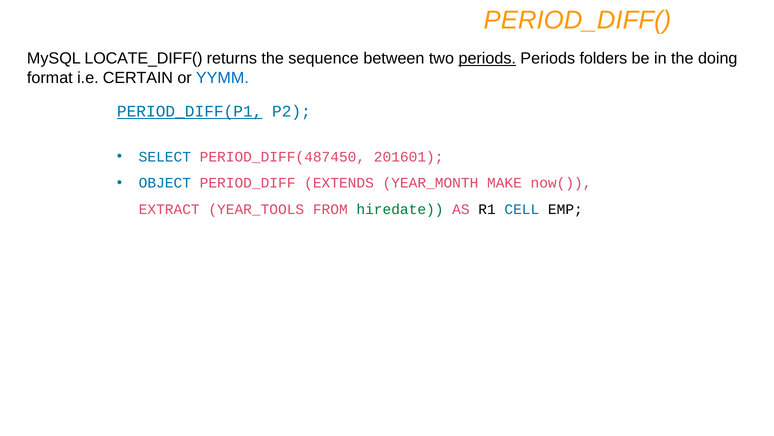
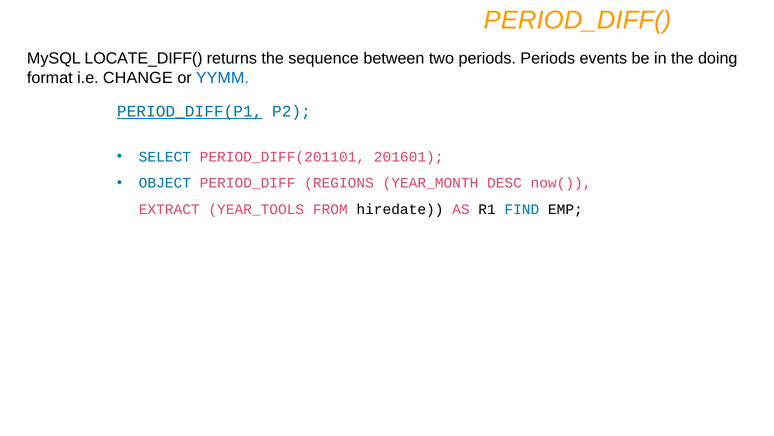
periods at (487, 58) underline: present -> none
folders: folders -> events
CERTAIN: CERTAIN -> CHANGE
PERIOD_DIFF(487450: PERIOD_DIFF(487450 -> PERIOD_DIFF(201101
EXTENDS: EXTENDS -> REGIONS
MAKE: MAKE -> DESC
hiredate colour: green -> black
CELL: CELL -> FIND
